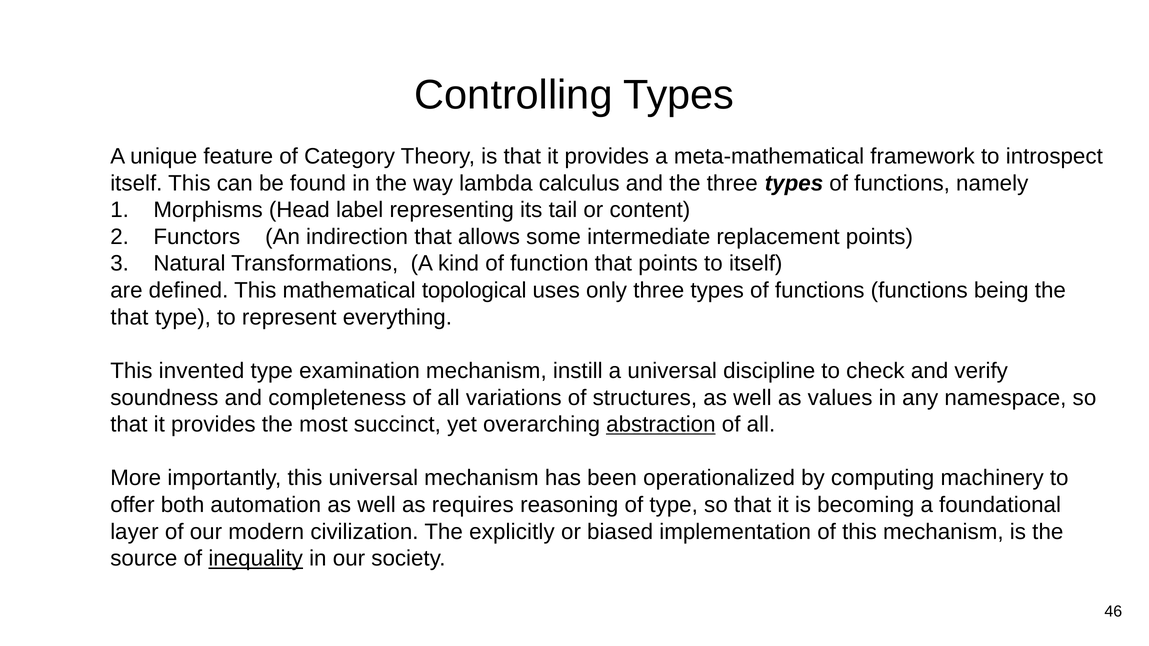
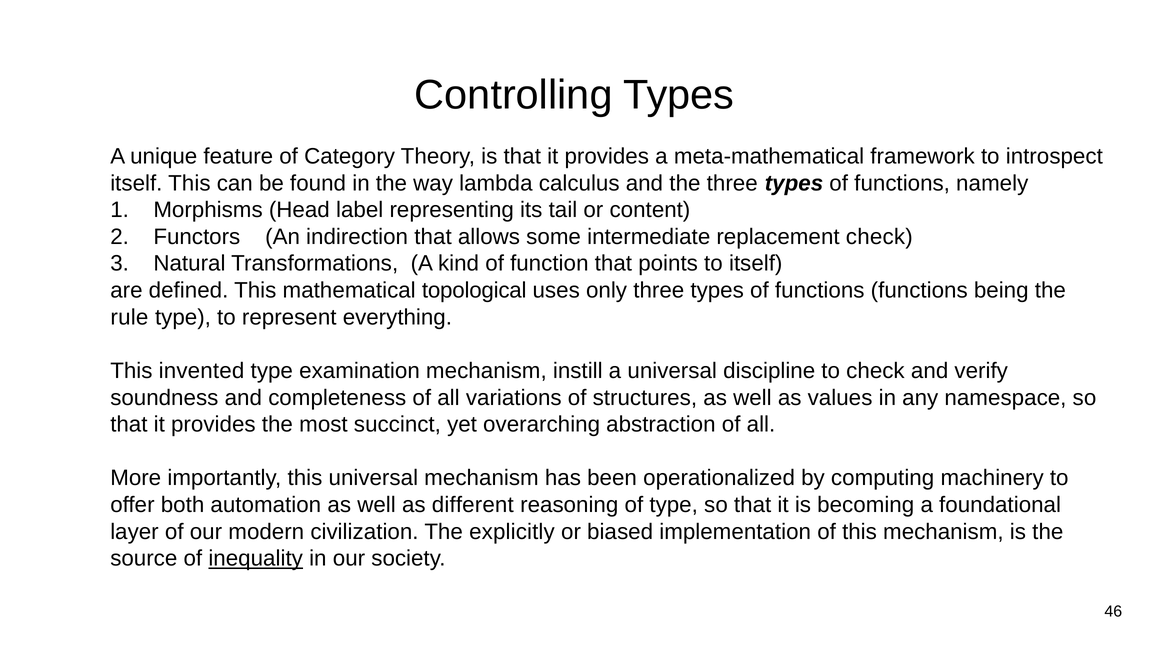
replacement points: points -> check
that at (129, 317): that -> rule
abstraction underline: present -> none
requires: requires -> different
